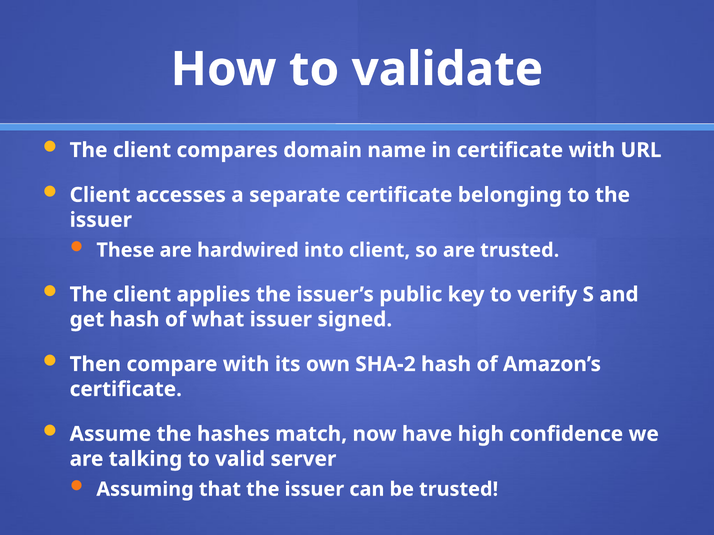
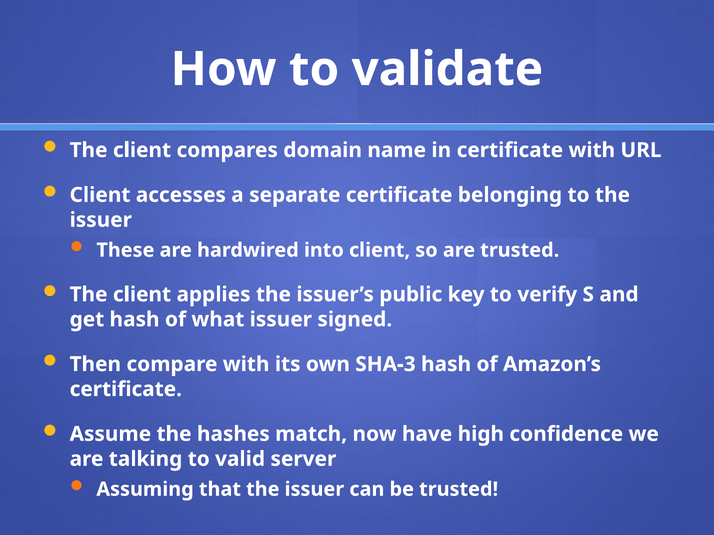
SHA-2: SHA-2 -> SHA-3
